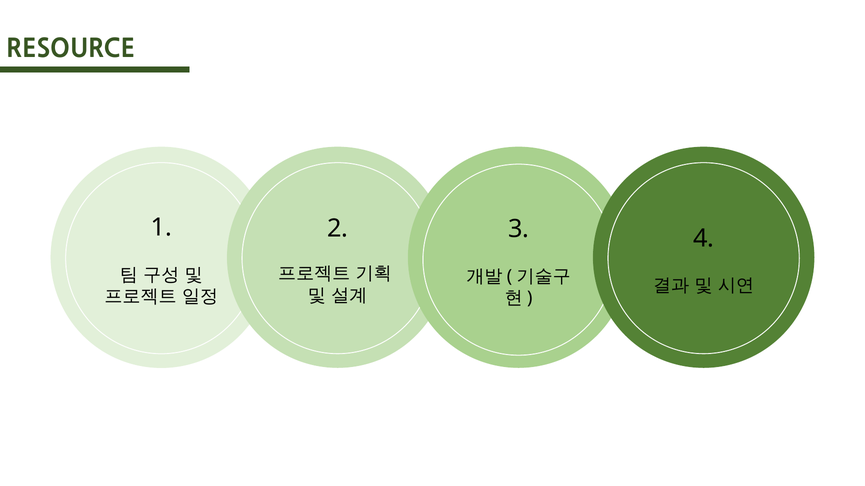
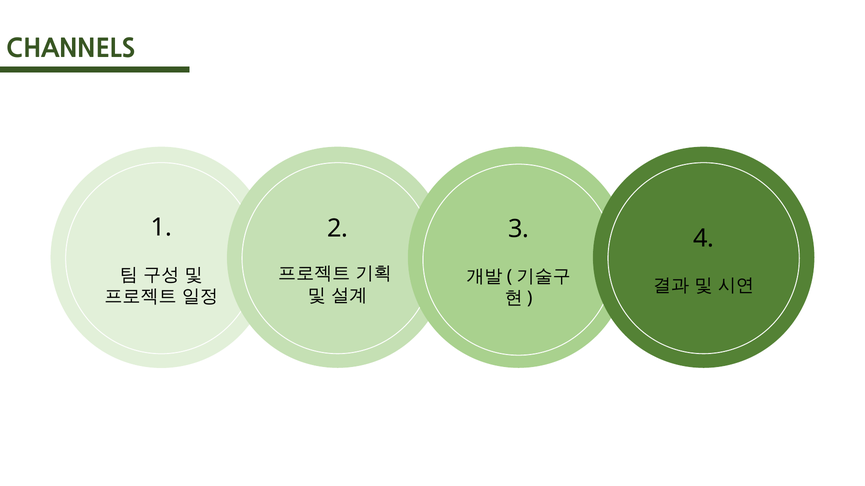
RESOURCE: RESOURCE -> CHANNELS
